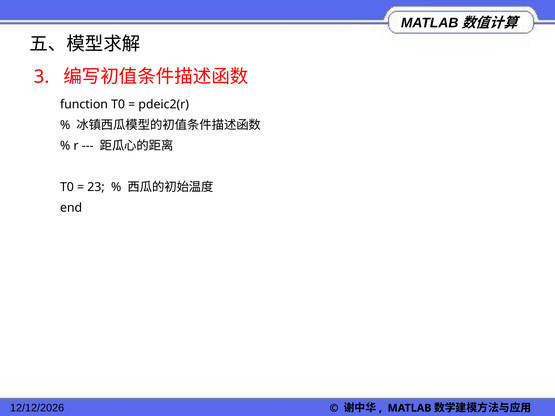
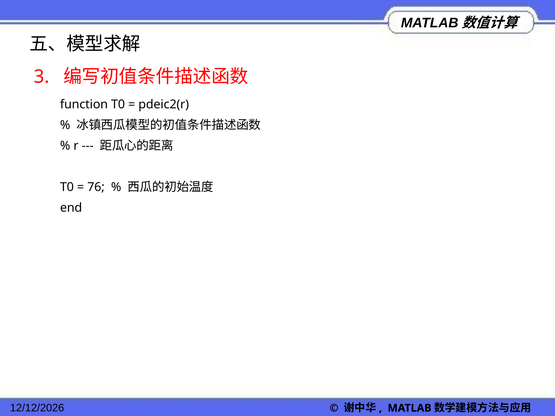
23: 23 -> 76
